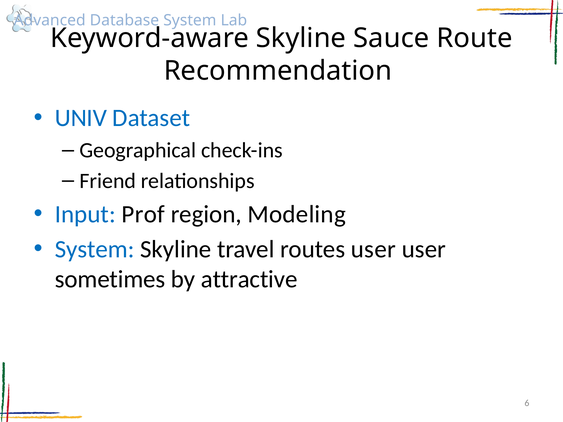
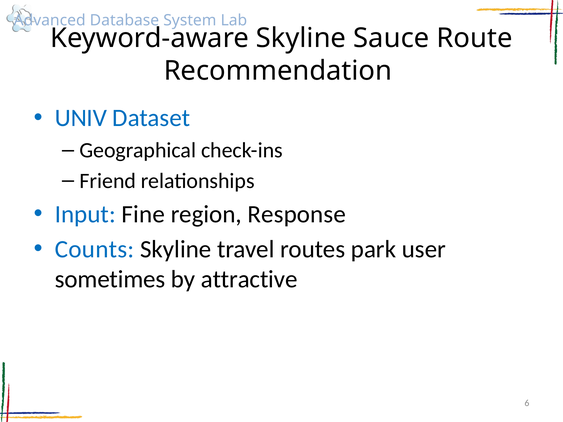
Prof: Prof -> Fine
Modeling: Modeling -> Response
System at (95, 249): System -> Counts
routes user: user -> park
